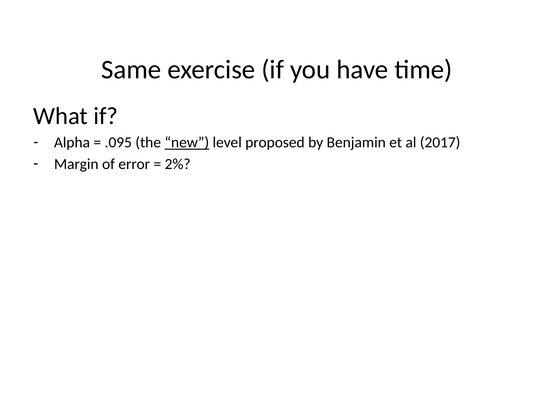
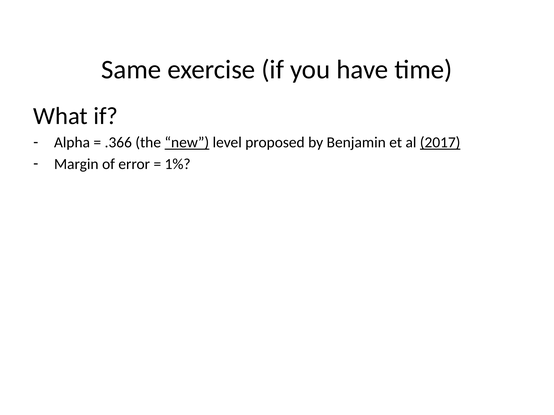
.095: .095 -> .366
2017 underline: none -> present
2%: 2% -> 1%
